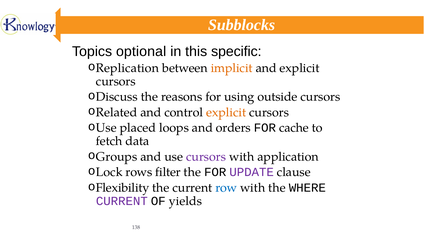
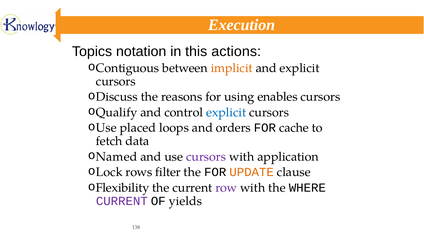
Subblocks: Subblocks -> Execution
optional: optional -> notation
specific: specific -> actions
Replication: Replication -> Contiguous
outside: outside -> enables
Related: Related -> Qualify
explicit at (226, 113) colour: orange -> blue
Groups: Groups -> Named
UPDATE colour: purple -> orange
row colour: blue -> purple
